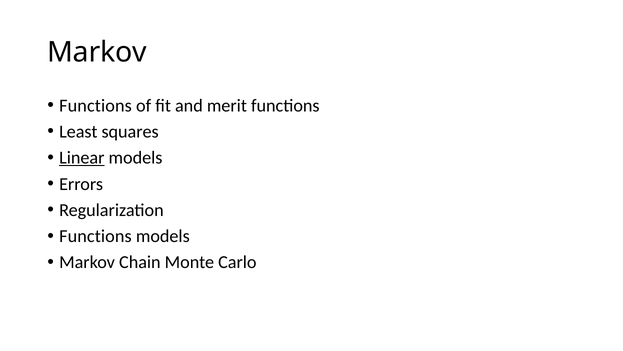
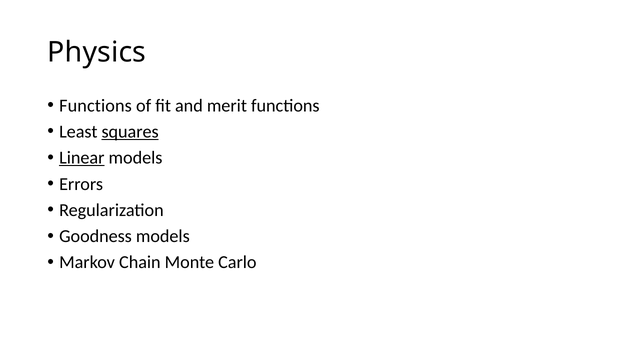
Markov at (97, 52): Markov -> Physics
squares underline: none -> present
Functions at (95, 236): Functions -> Goodness
